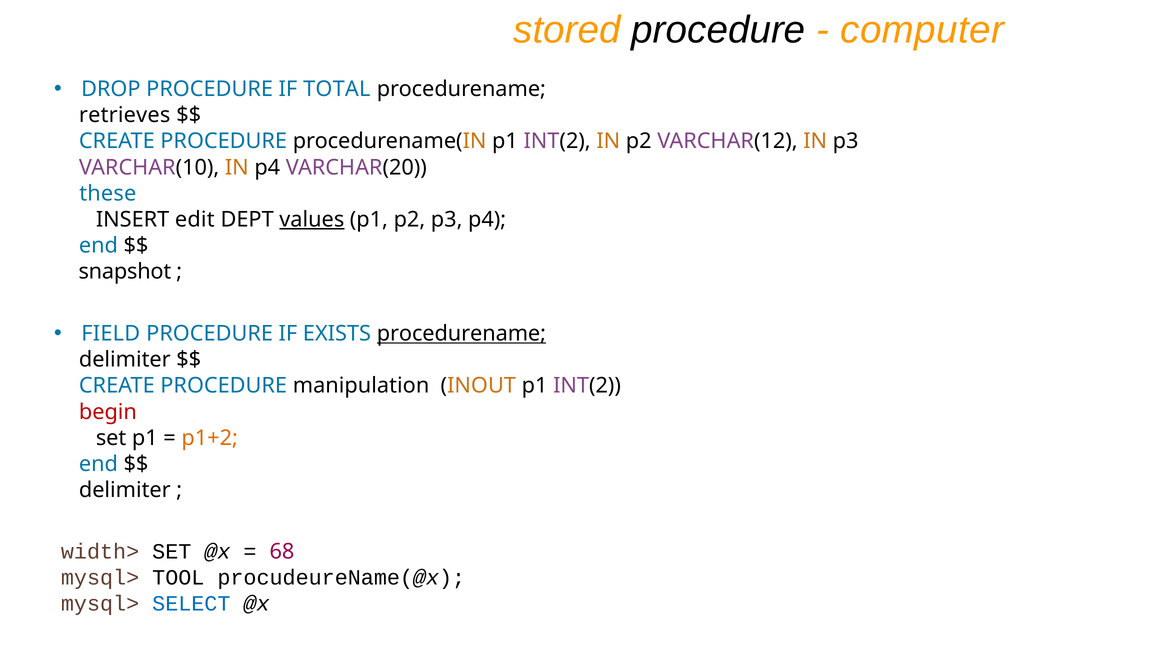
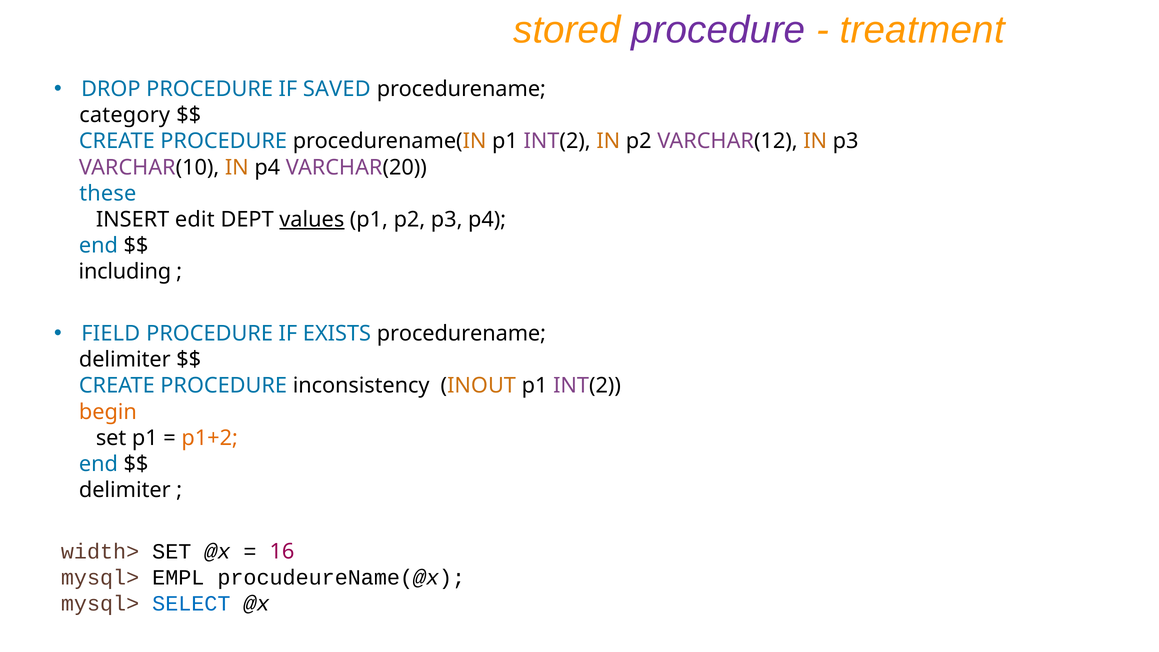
procedure at (718, 30) colour: black -> purple
computer: computer -> treatment
TOTAL: TOTAL -> SAVED
retrieves: retrieves -> category
snapshot: snapshot -> including
procedurename at (461, 334) underline: present -> none
manipulation: manipulation -> inconsistency
begin colour: red -> orange
68: 68 -> 16
TOOL: TOOL -> EMPL
